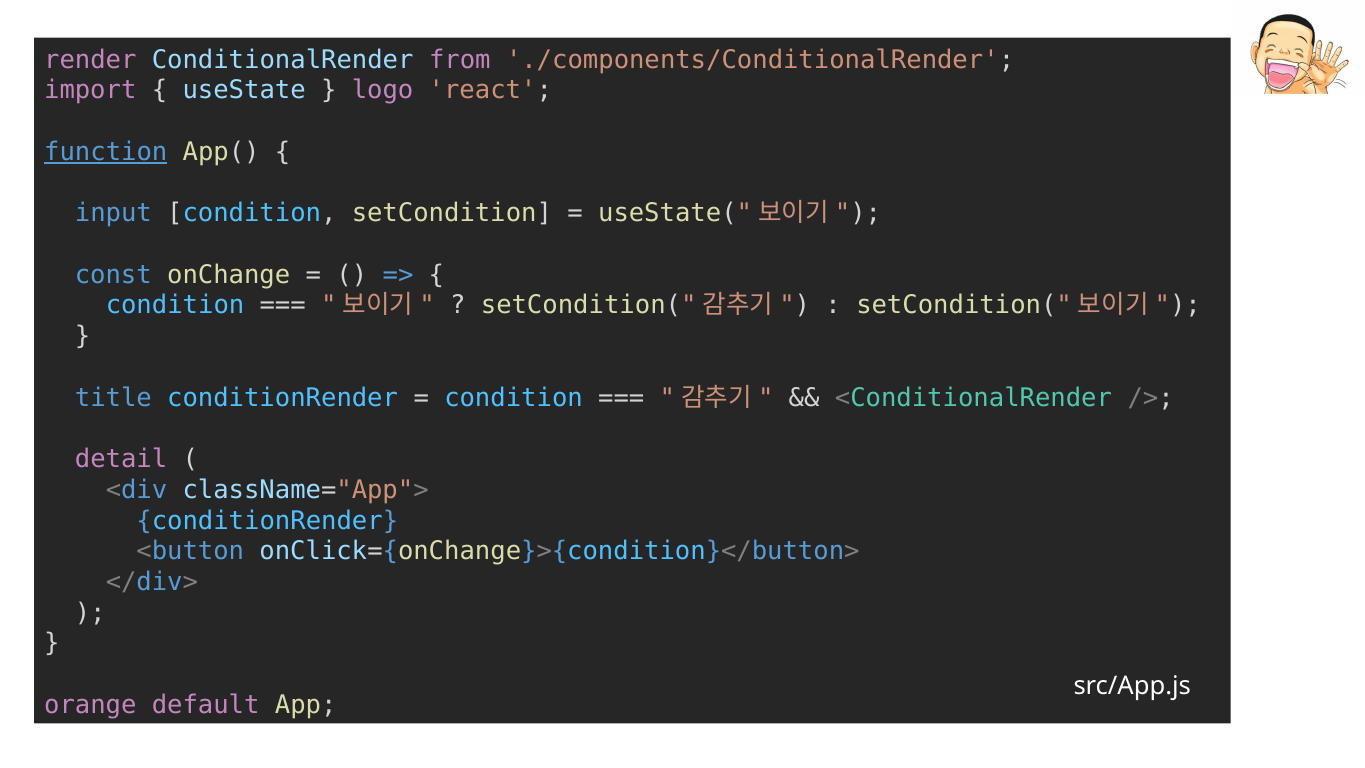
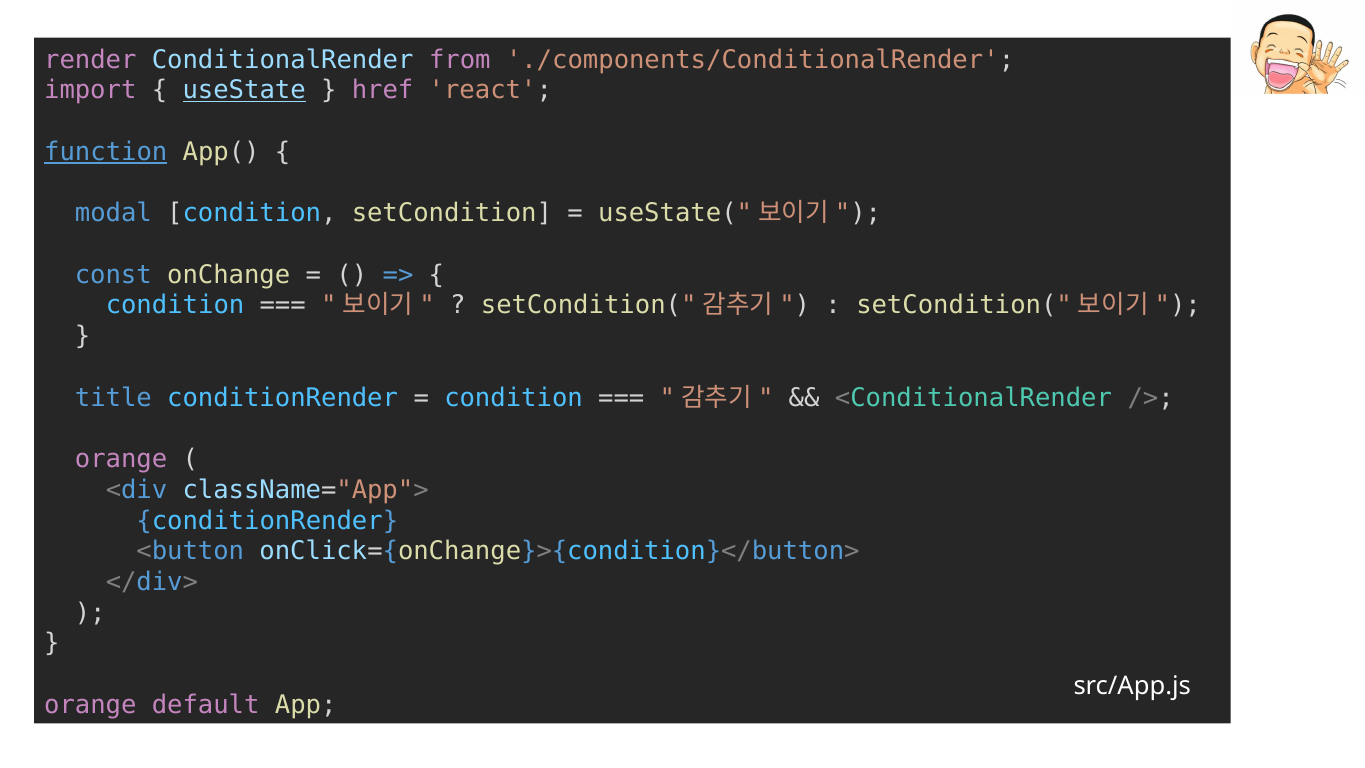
useState underline: none -> present
logo: logo -> href
input: input -> modal
detail at (121, 459): detail -> orange
